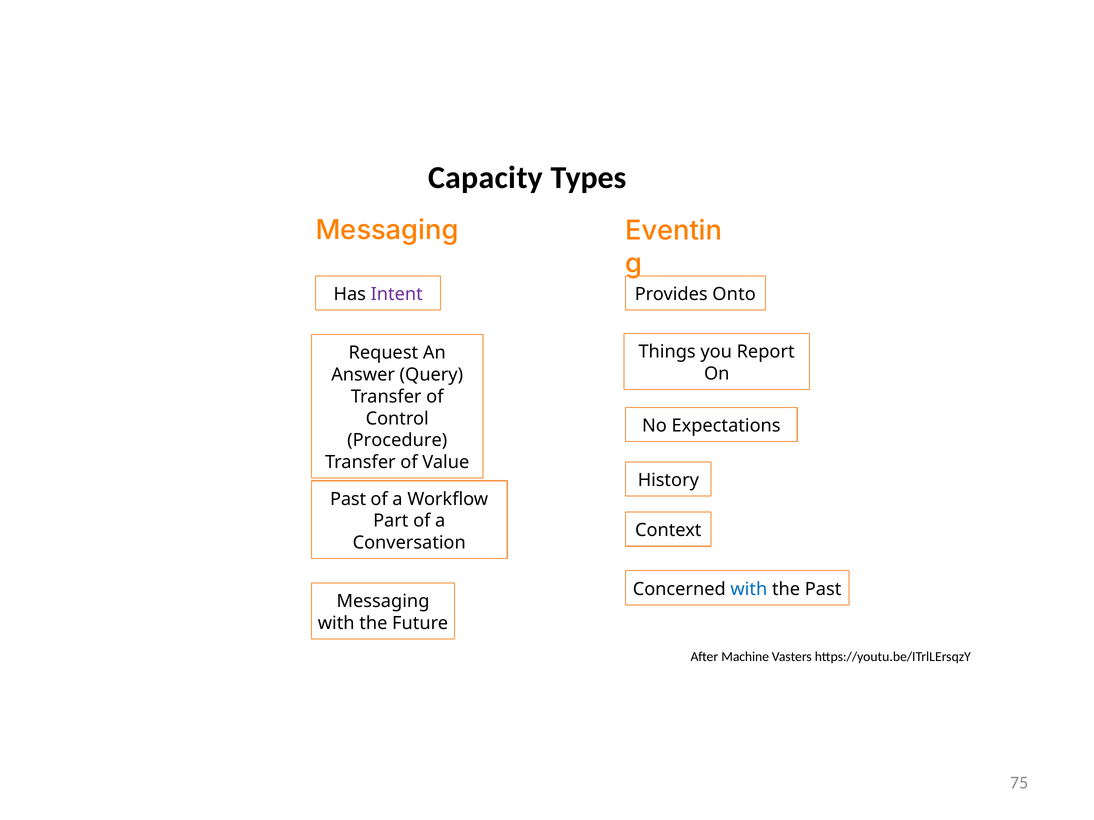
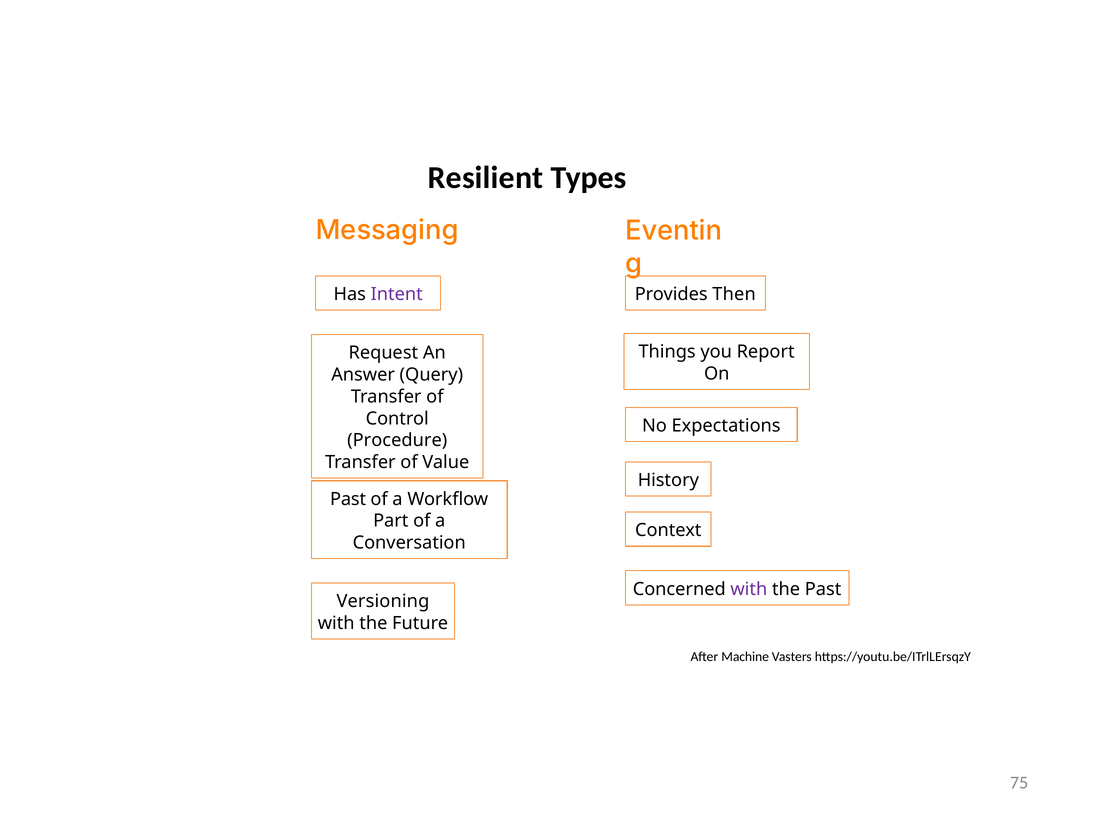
Capacity: Capacity -> Resilient
Onto: Onto -> Then
with at (749, 589) colour: blue -> purple
Messaging at (383, 602): Messaging -> Versioning
